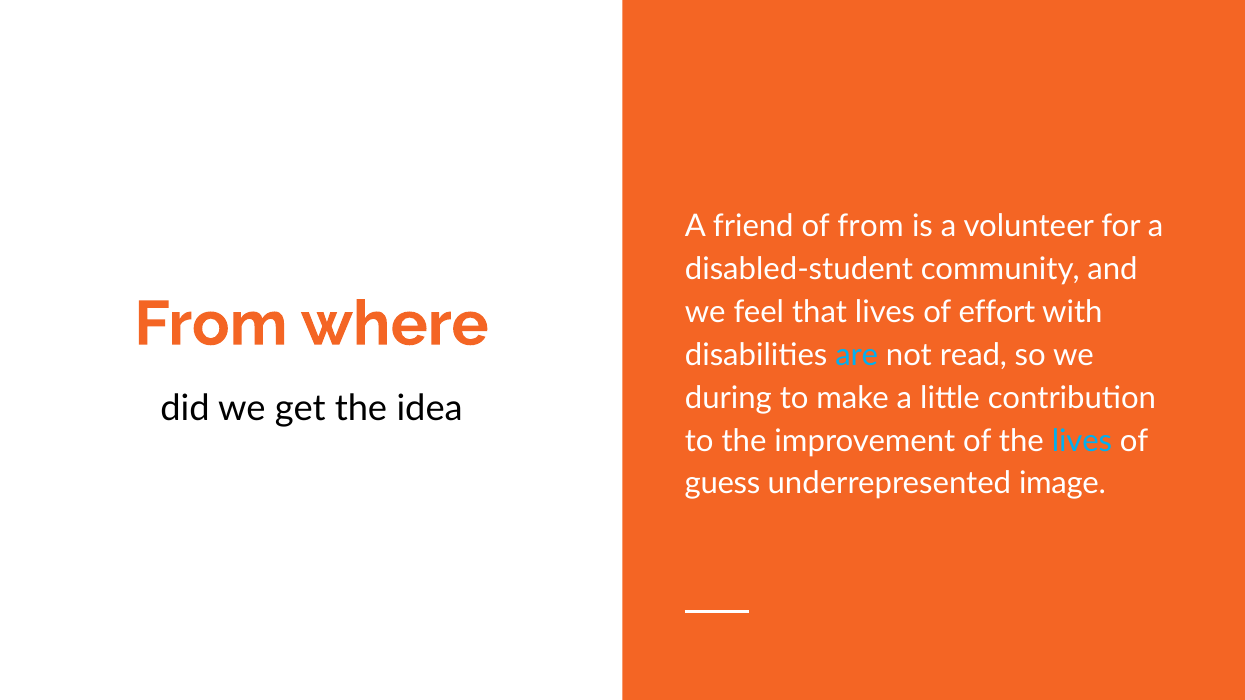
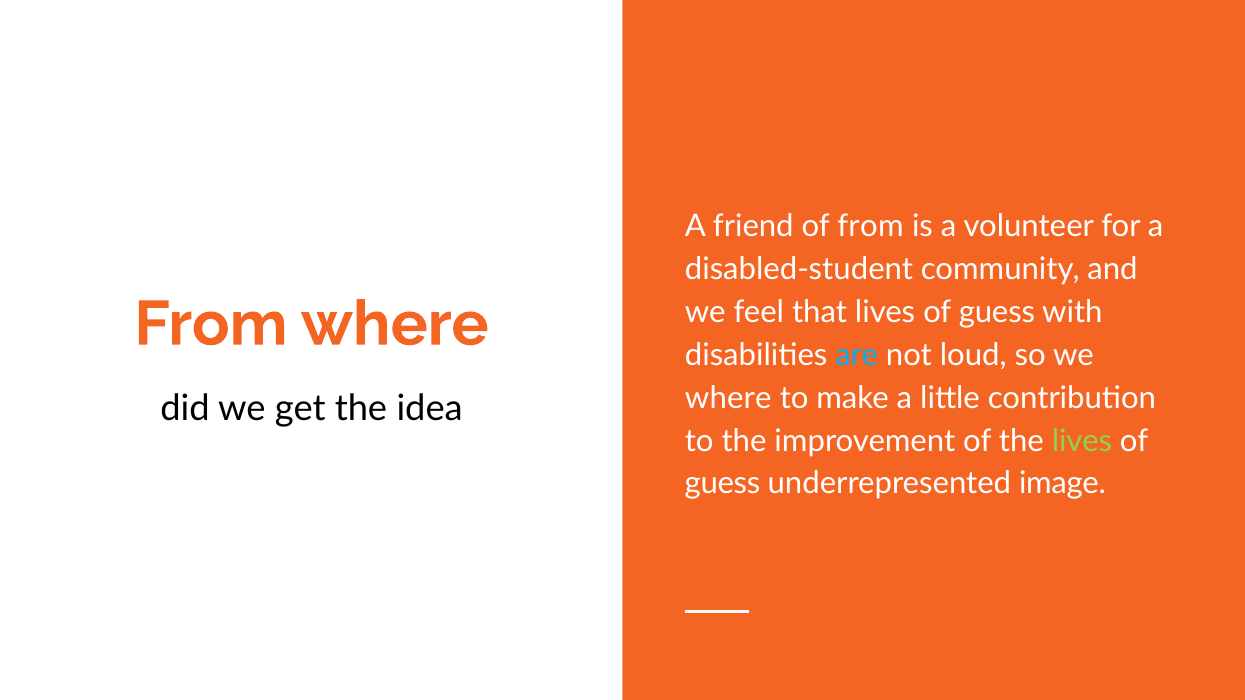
that lives of effort: effort -> guess
read: read -> loud
during at (728, 398): during -> where
lives at (1082, 441) colour: light blue -> light green
